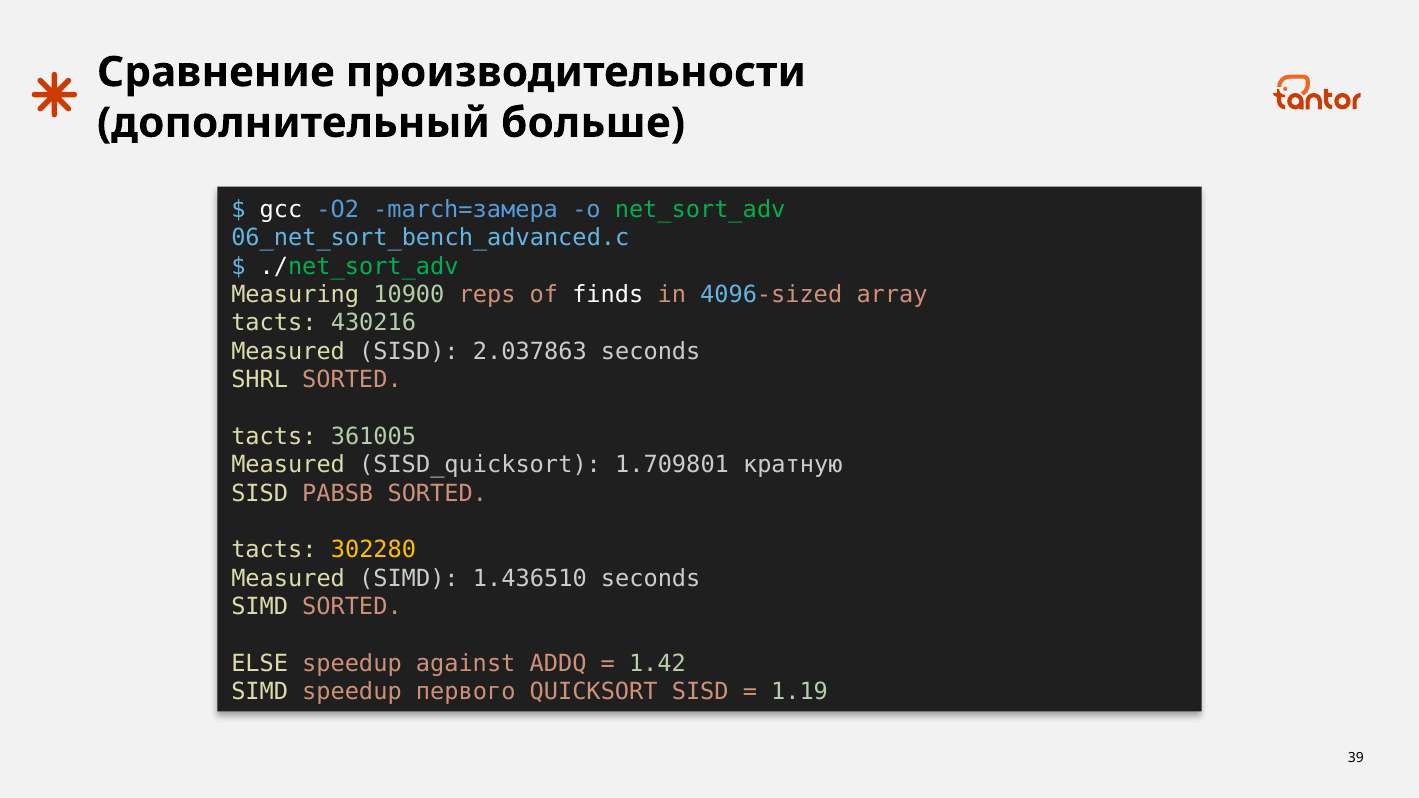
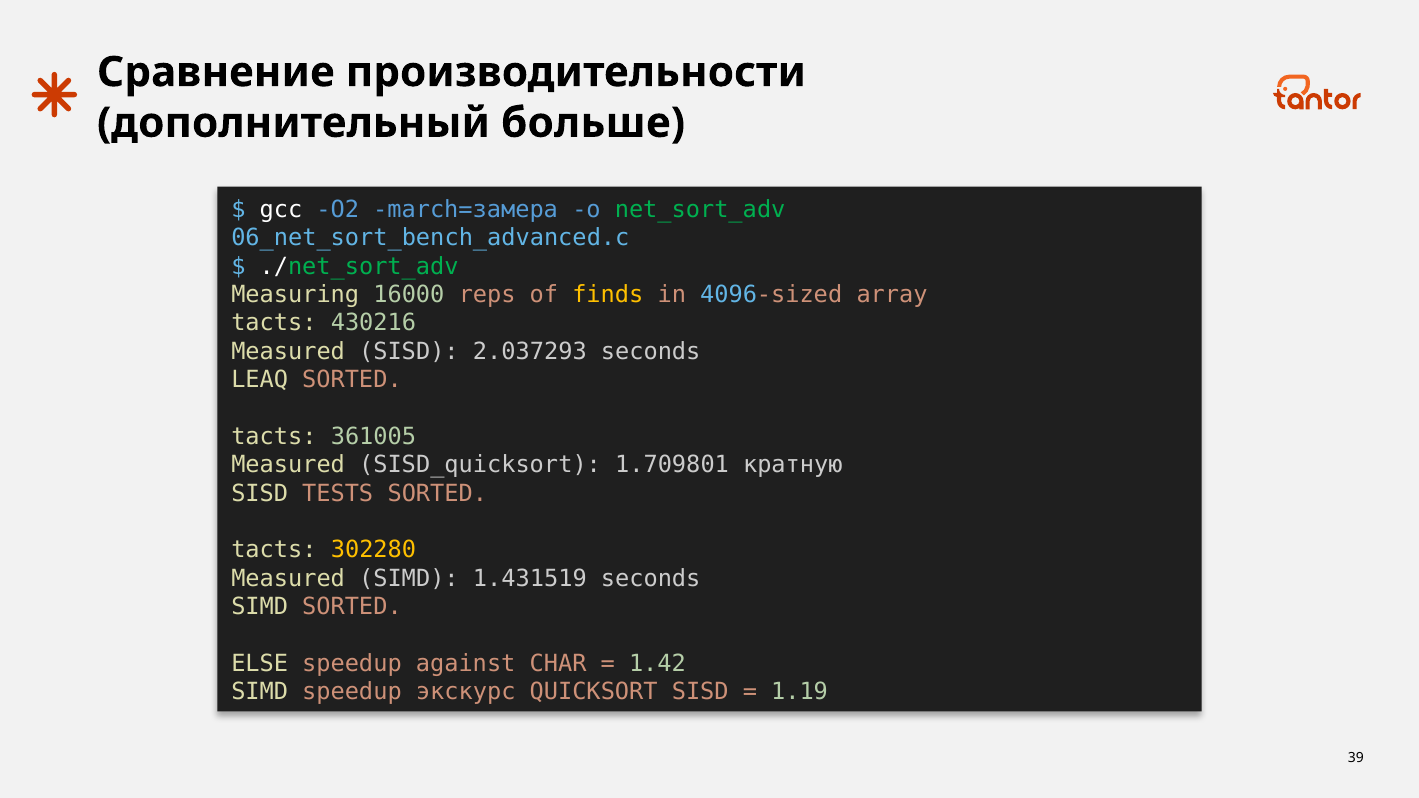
10900: 10900 -> 16000
finds colour: white -> yellow
2.037863: 2.037863 -> 2.037293
SHRL: SHRL -> LEAQ
PABSB: PABSB -> TESTS
1.436510: 1.436510 -> 1.431519
ADDQ: ADDQ -> CHAR
первого: первого -> экскурс
